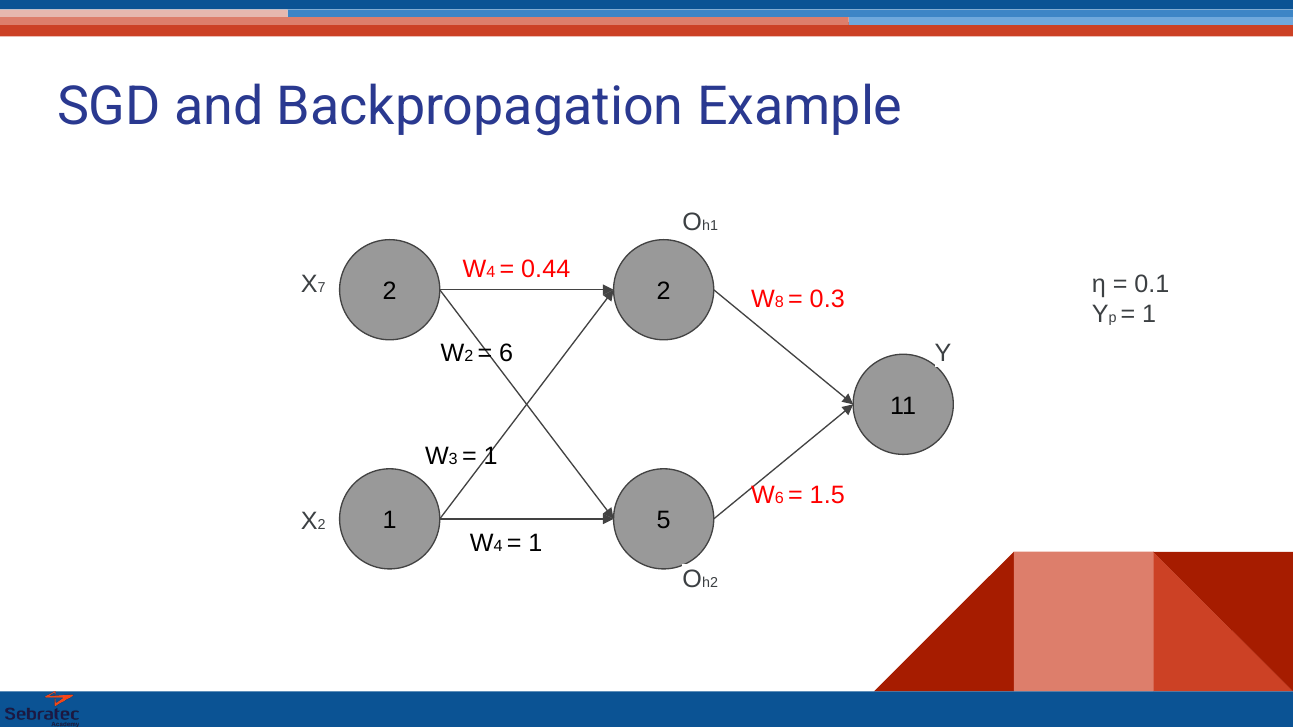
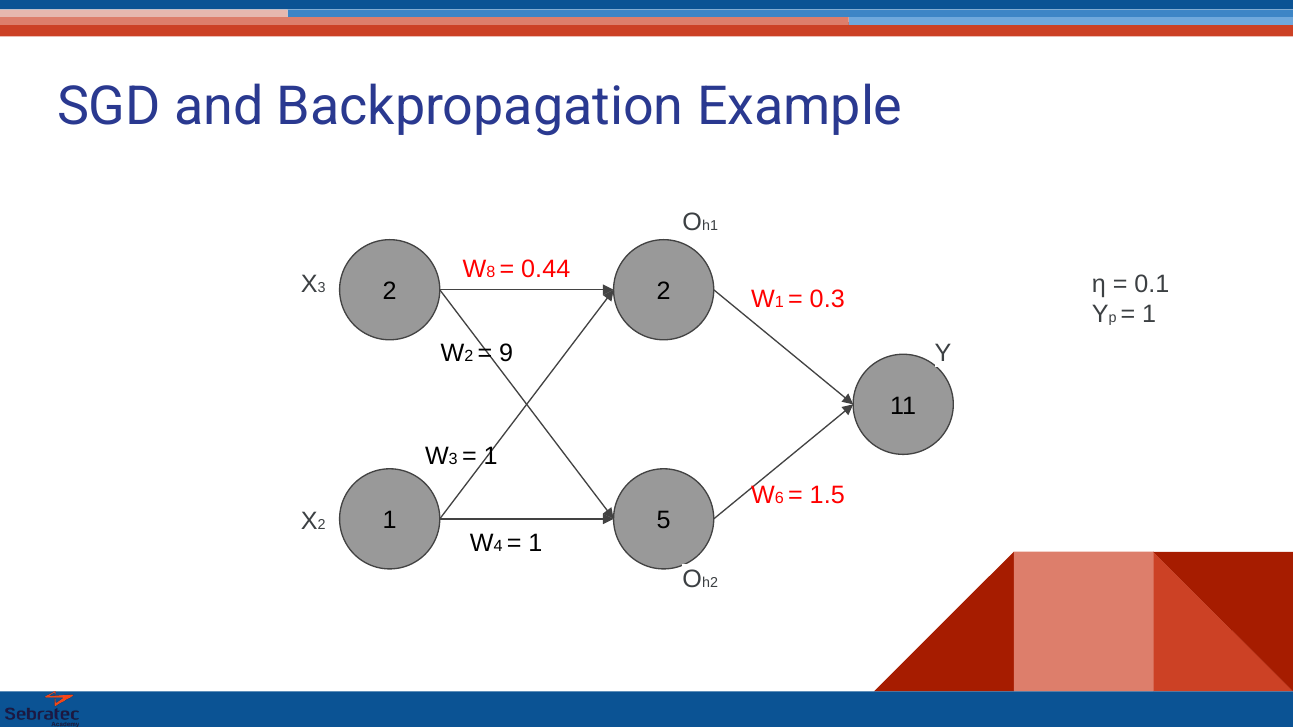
4 at (491, 272): 4 -> 8
7 at (322, 288): 7 -> 3
8 at (779, 303): 8 -> 1
6 at (506, 353): 6 -> 9
